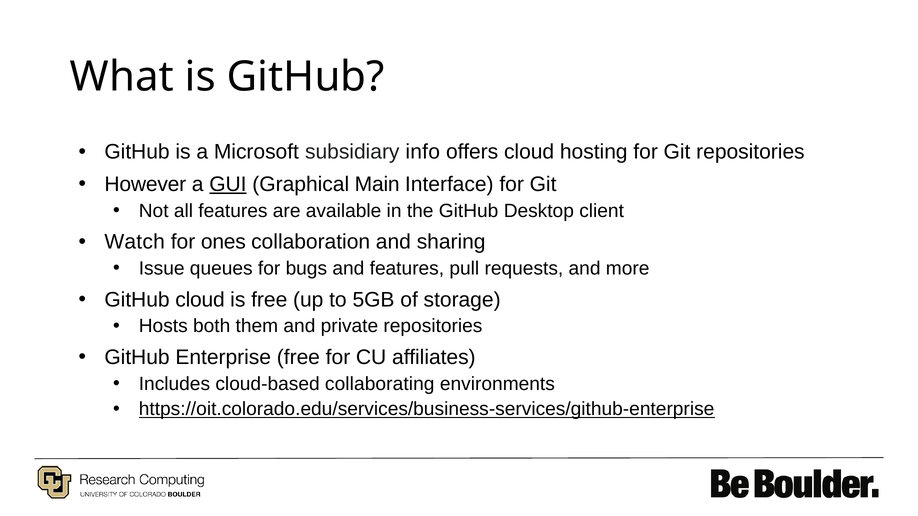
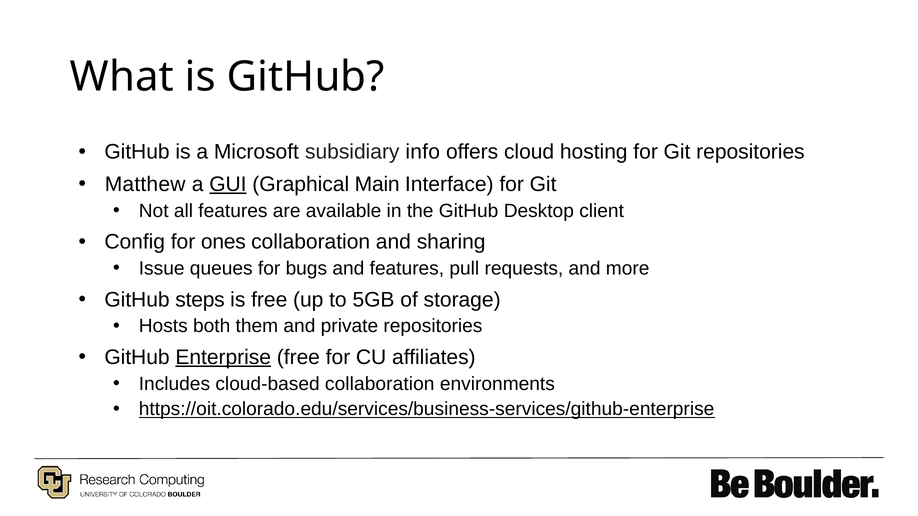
However: However -> Matthew
Watch: Watch -> Config
GitHub cloud: cloud -> steps
Enterprise underline: none -> present
cloud-based collaborating: collaborating -> collaboration
